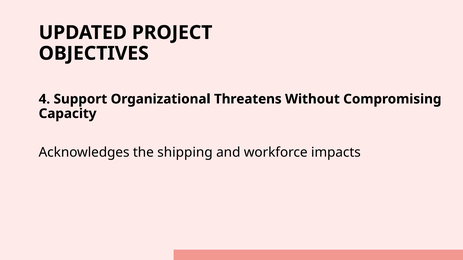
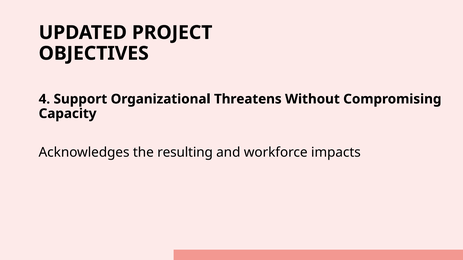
shipping: shipping -> resulting
